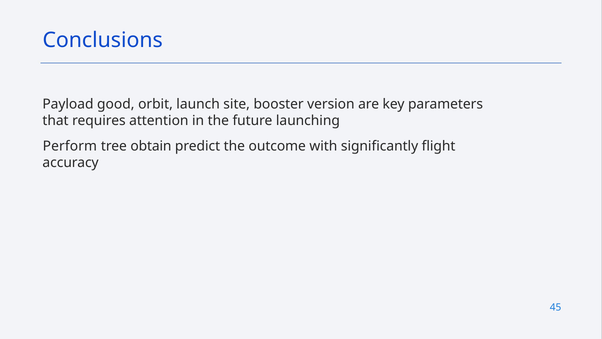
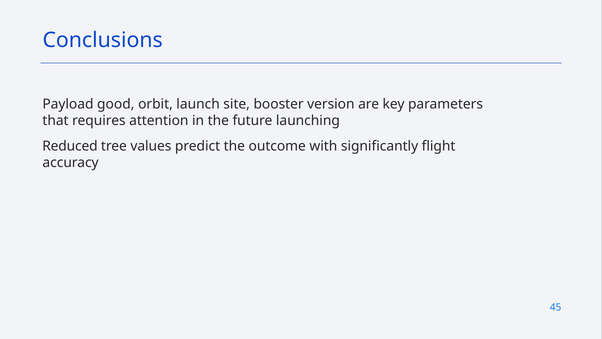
Perform: Perform -> Reduced
obtain: obtain -> values
